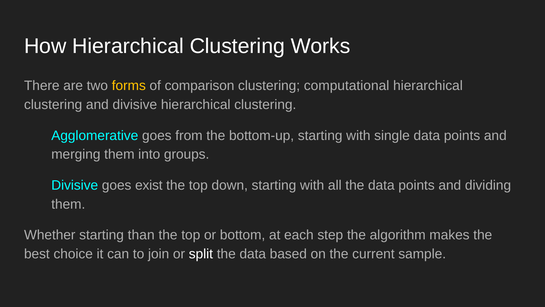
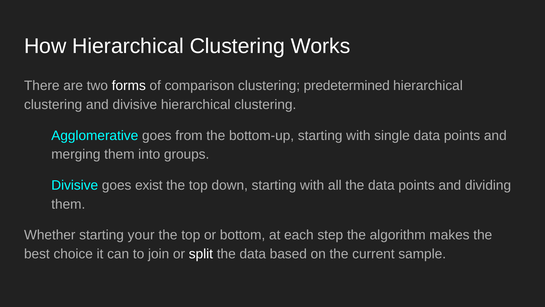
forms colour: yellow -> white
computational: computational -> predetermined
than: than -> your
